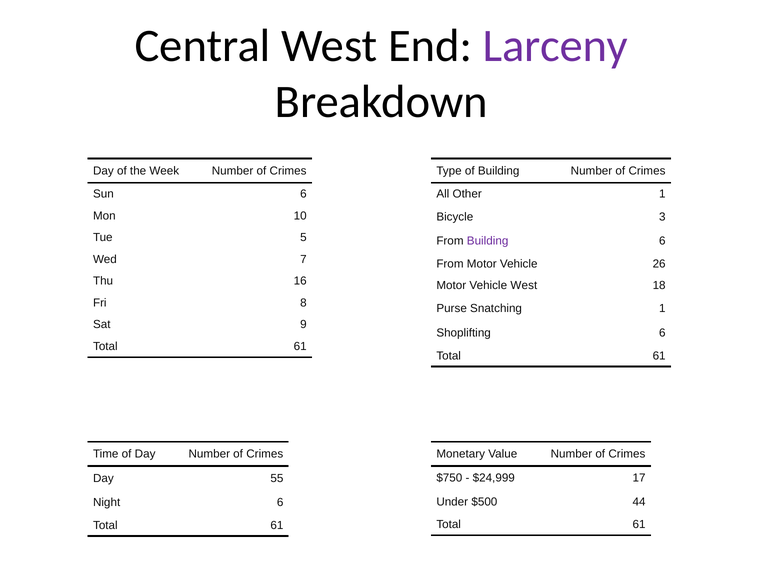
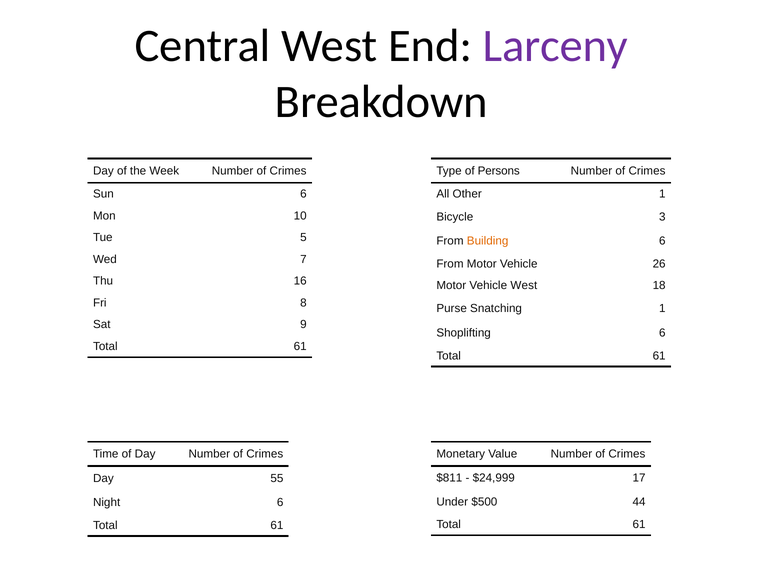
of Building: Building -> Persons
Building at (488, 241) colour: purple -> orange
$750: $750 -> $811
